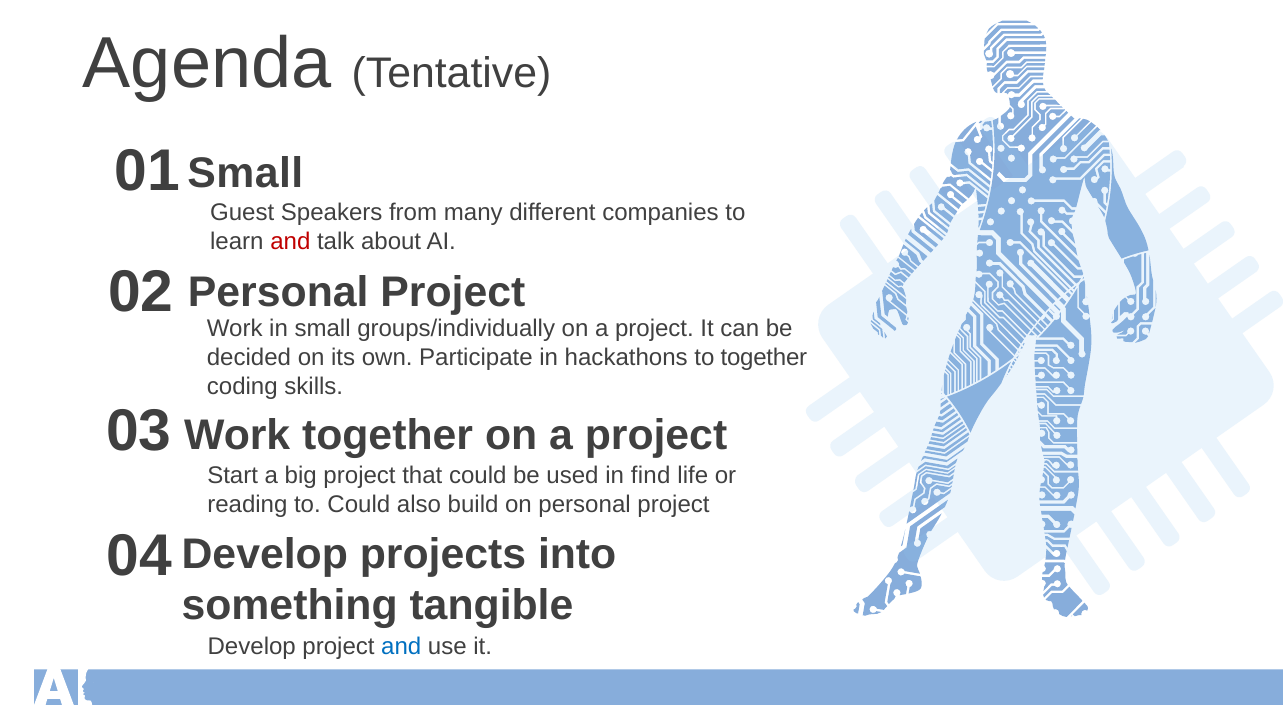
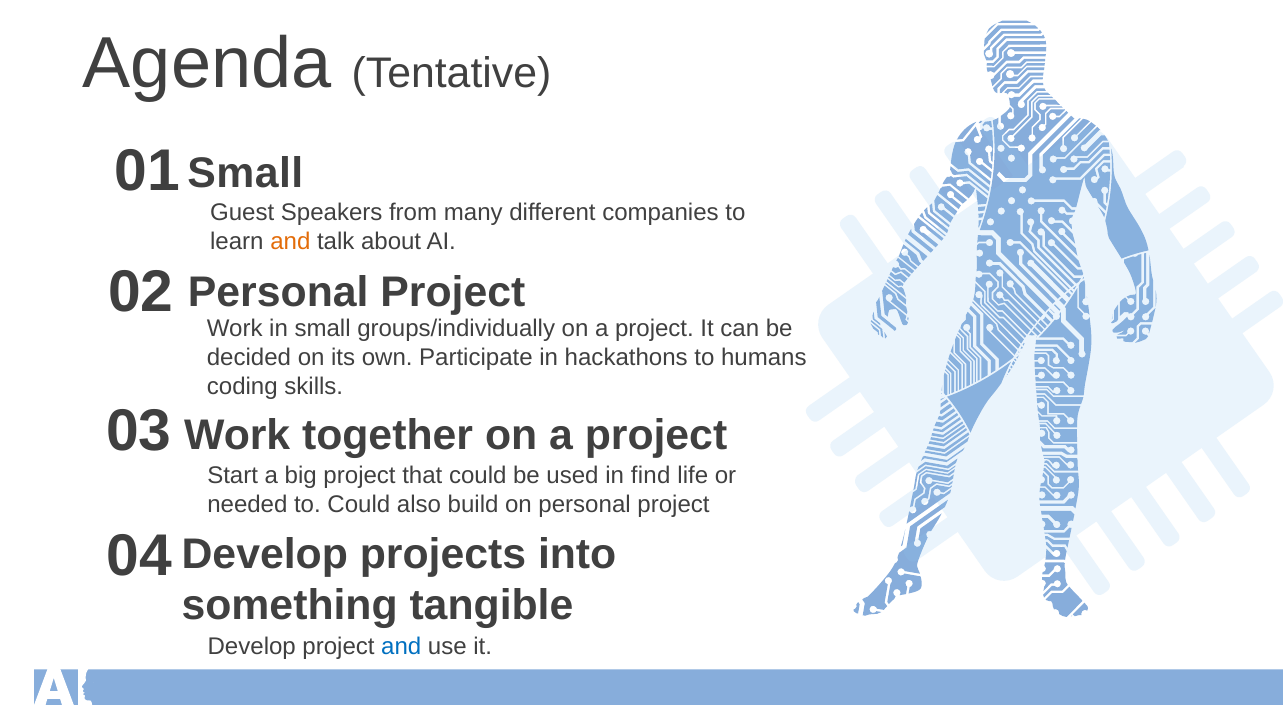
and at (290, 241) colour: red -> orange
to together: together -> humans
reading: reading -> needed
